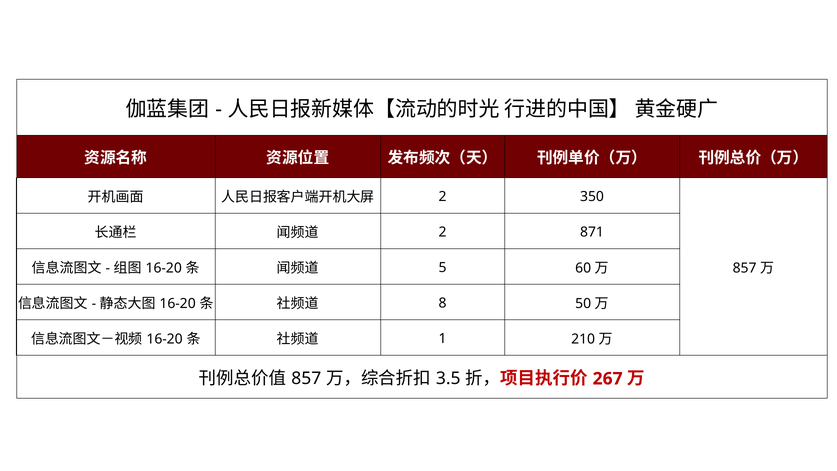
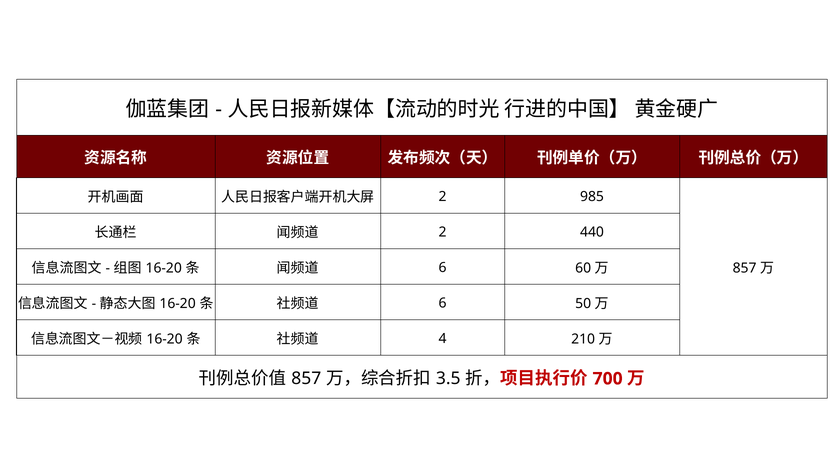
350: 350 -> 985
871: 871 -> 440
5 at (443, 267): 5 -> 6
8 at (443, 303): 8 -> 6
1: 1 -> 4
267: 267 -> 700
